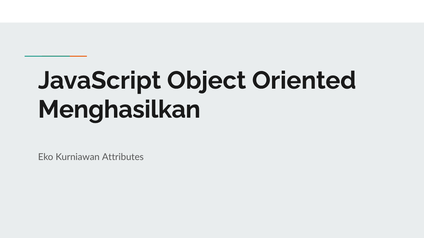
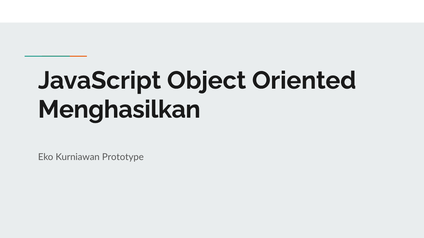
Attributes: Attributes -> Prototype
